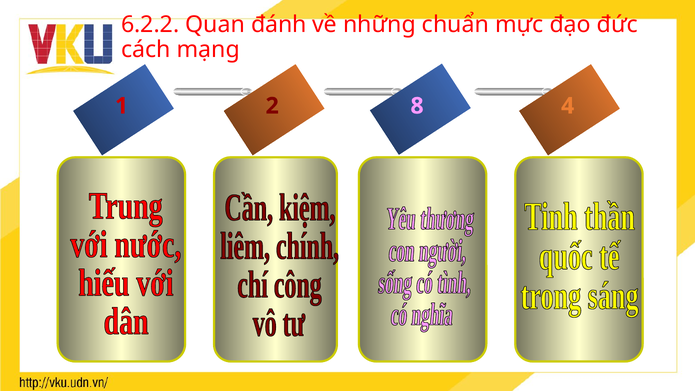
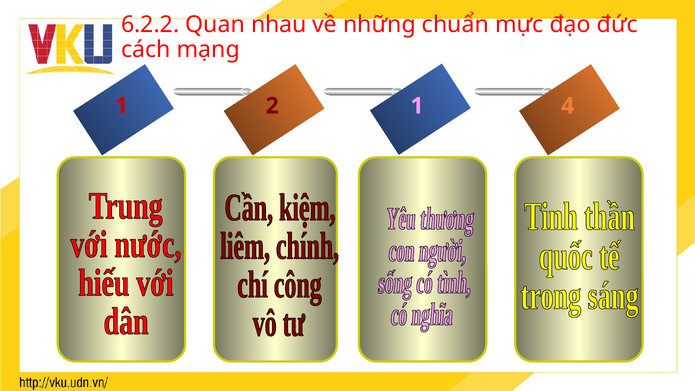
đánh: đánh -> nhau
2 8: 8 -> 1
